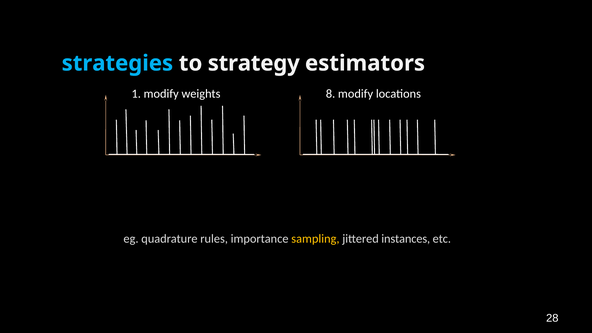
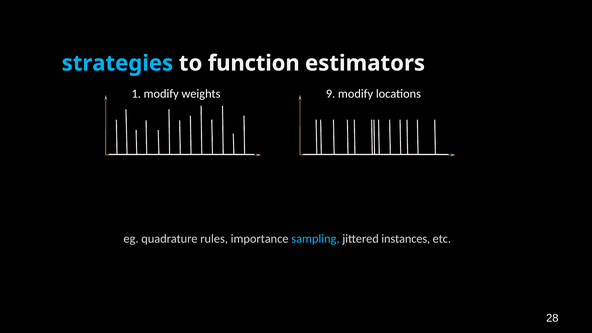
strategy: strategy -> function
8: 8 -> 9
sampling colour: yellow -> light blue
